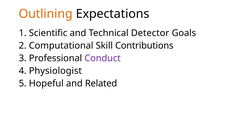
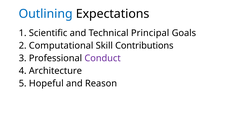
Outlining colour: orange -> blue
Detector: Detector -> Principal
Physiologist: Physiologist -> Architecture
Related: Related -> Reason
